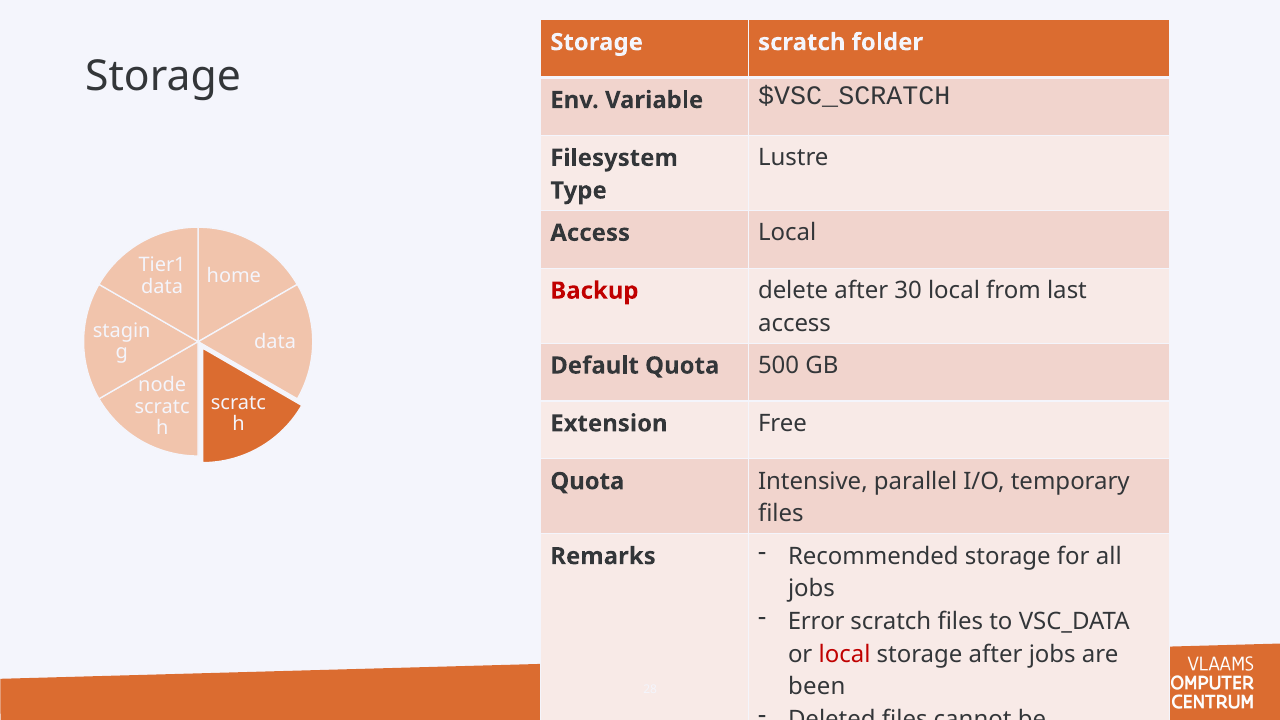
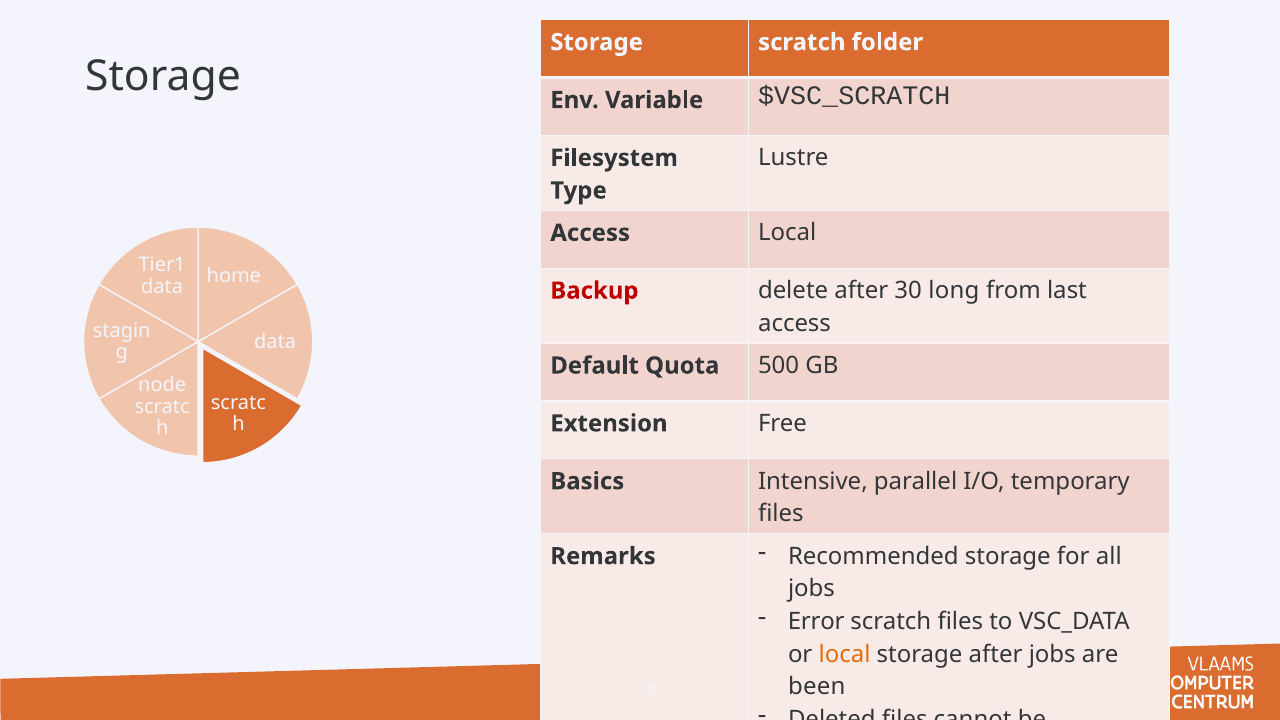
30 local: local -> long
Quota at (587, 481): Quota -> Basics
local at (845, 654) colour: red -> orange
